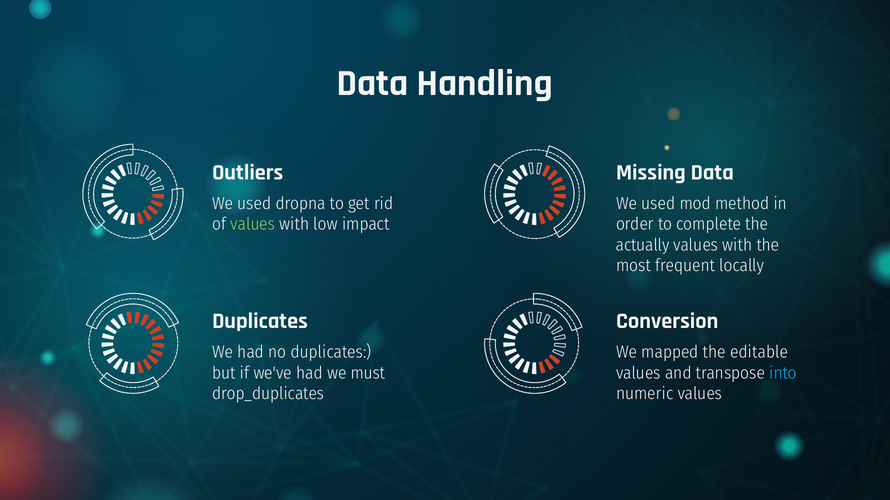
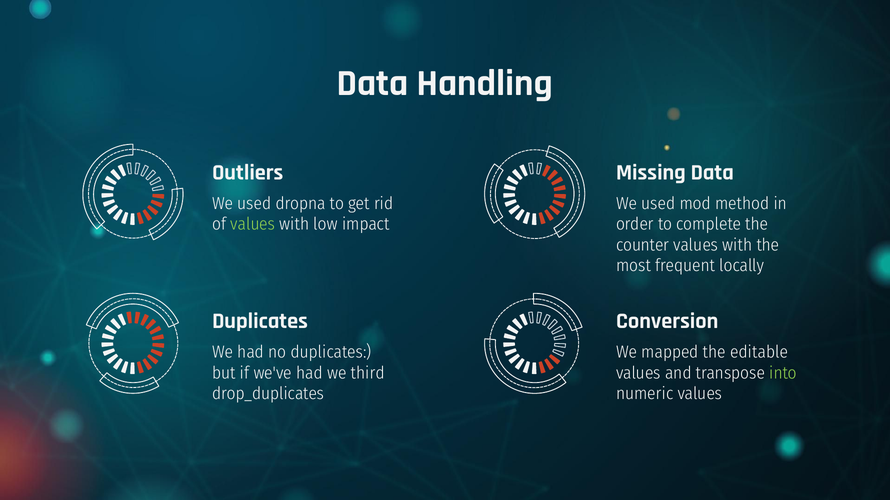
actually: actually -> counter
must: must -> third
into colour: light blue -> light green
